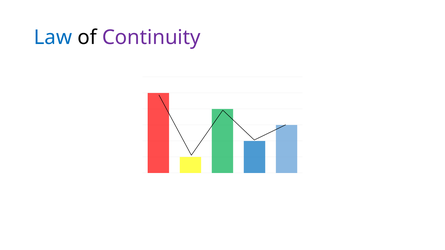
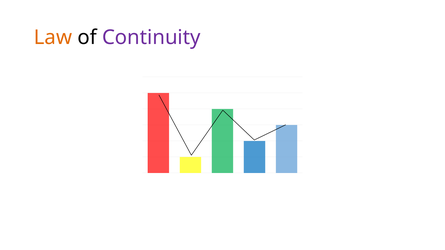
Law colour: blue -> orange
